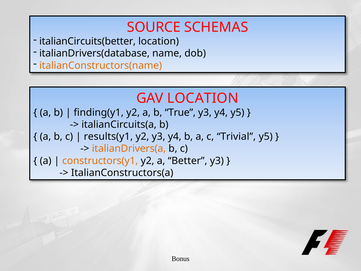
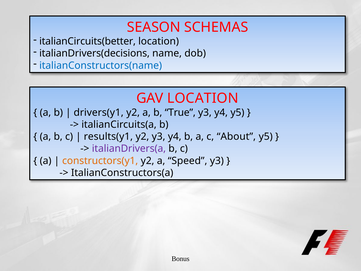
SOURCE: SOURCE -> SEASON
italianDrivers(database: italianDrivers(database -> italianDrivers(decisions
italianConstructors(name colour: orange -> blue
finding(y1: finding(y1 -> drivers(y1
Trivial: Trivial -> About
italianDrivers(a colour: orange -> purple
Better: Better -> Speed
